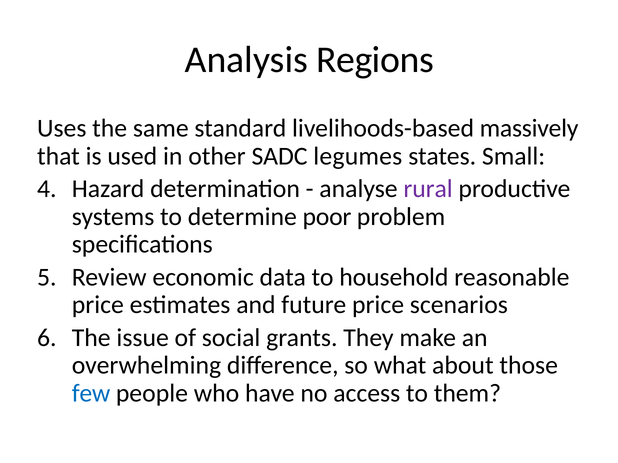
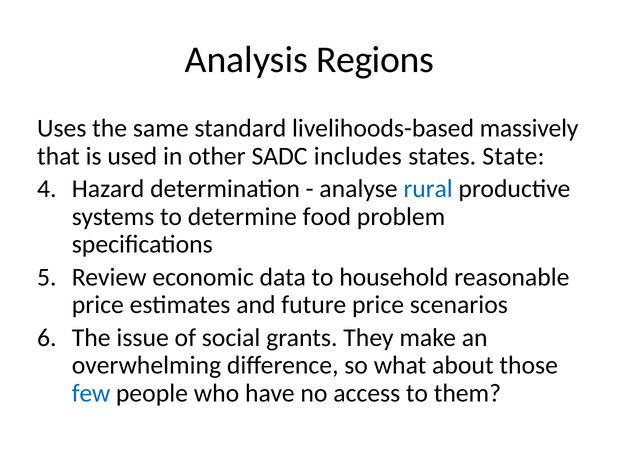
legumes: legumes -> includes
Small: Small -> State
rural colour: purple -> blue
poor: poor -> food
